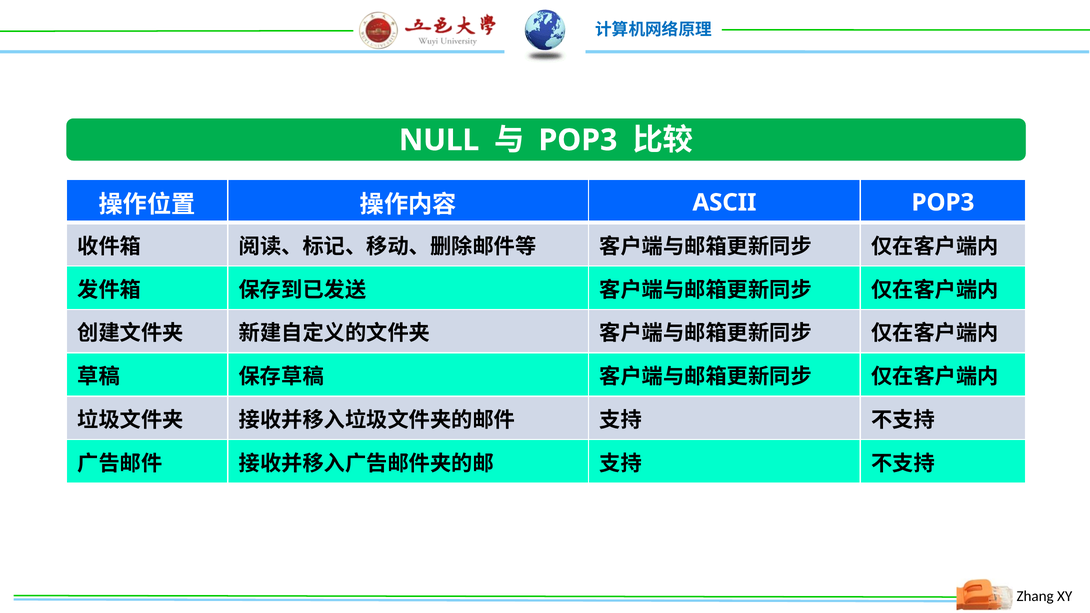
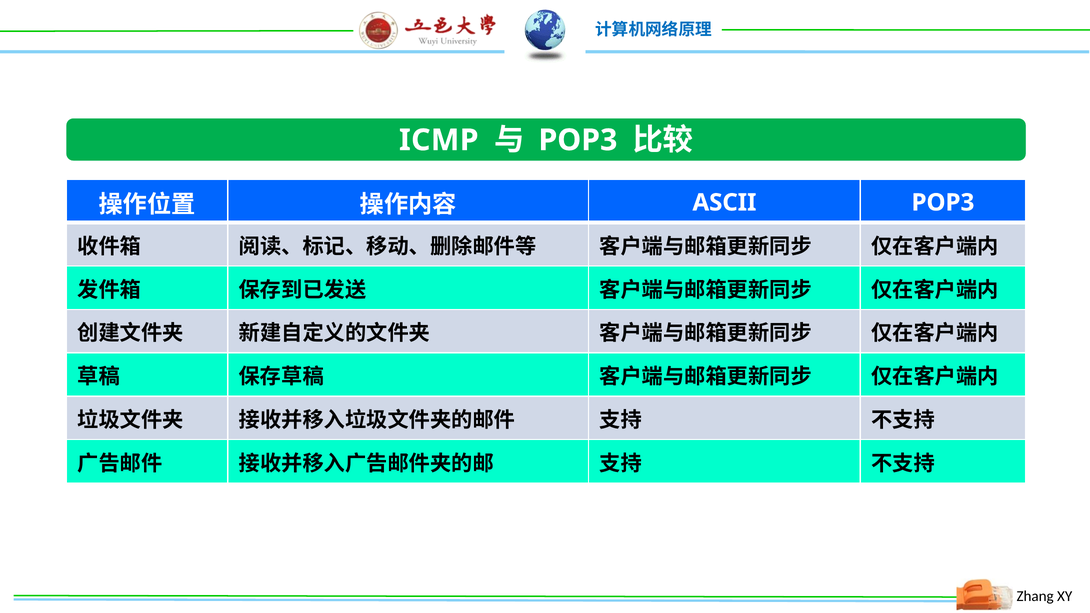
NULL: NULL -> ICMP
